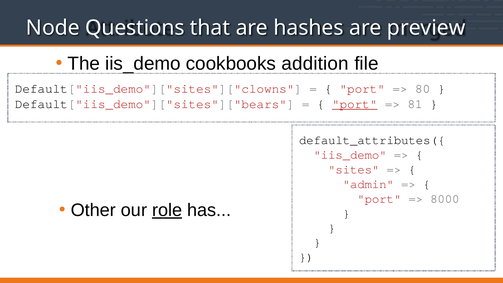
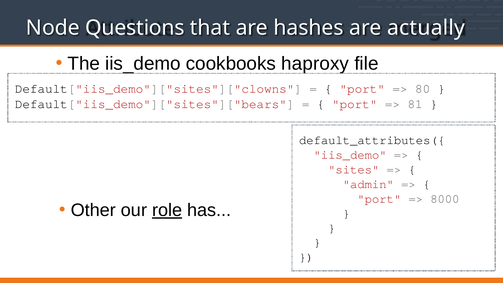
preview: preview -> actually
addition: addition -> haproxy
port at (355, 104) underline: present -> none
